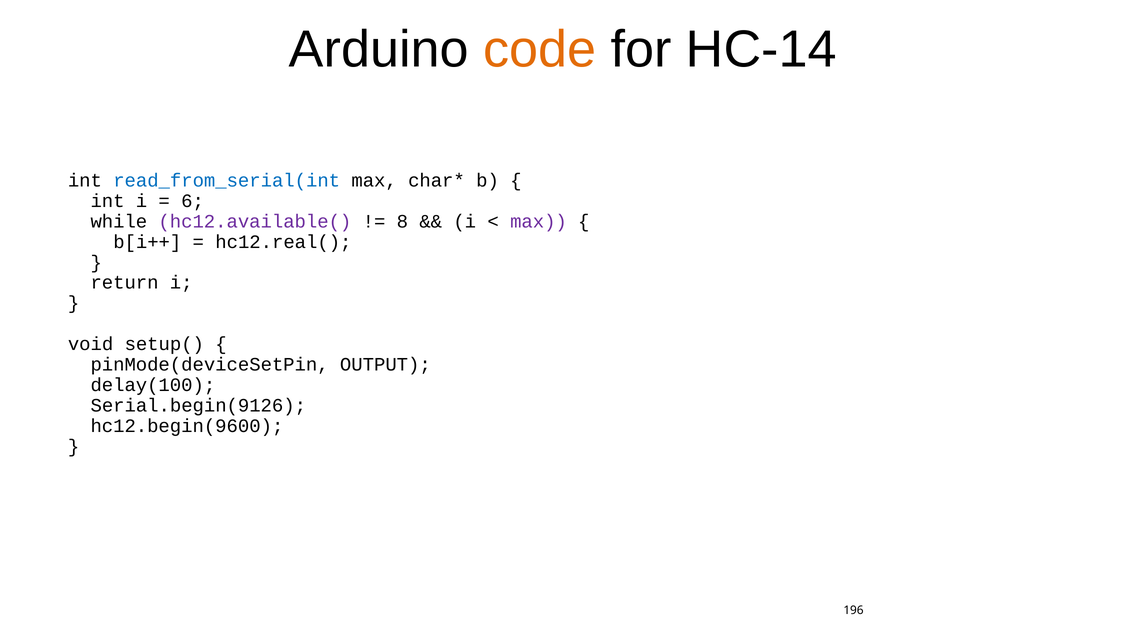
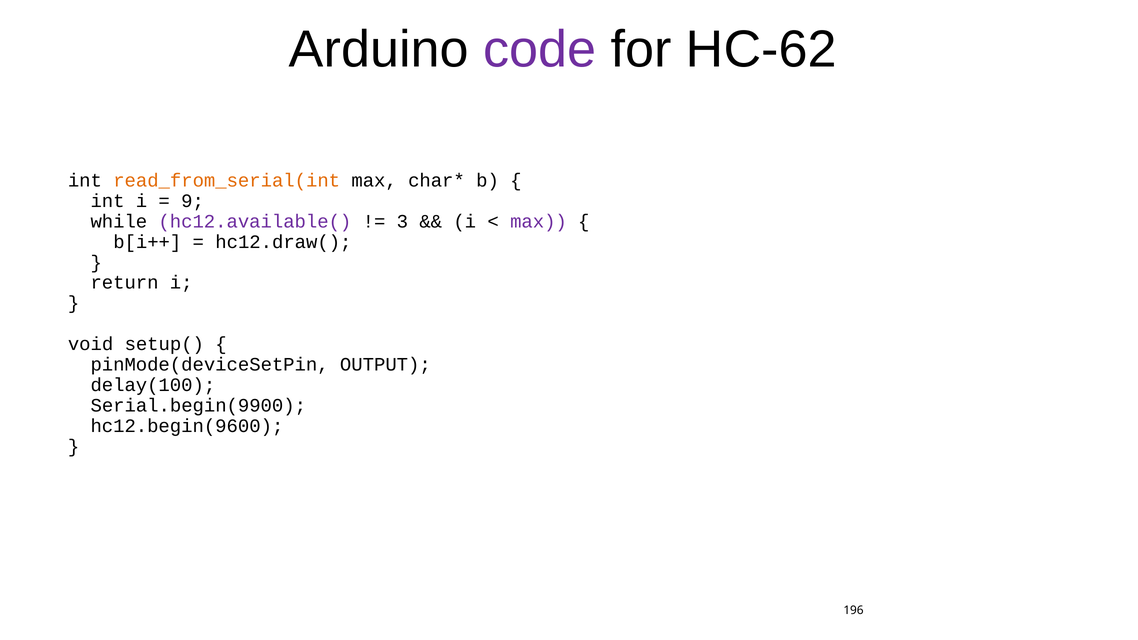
code colour: orange -> purple
HC-14: HC-14 -> HC-62
read_from_serial(int colour: blue -> orange
6: 6 -> 9
8: 8 -> 3
hc12.real(: hc12.real( -> hc12.draw(
Serial.begin(9126: Serial.begin(9126 -> Serial.begin(9900
